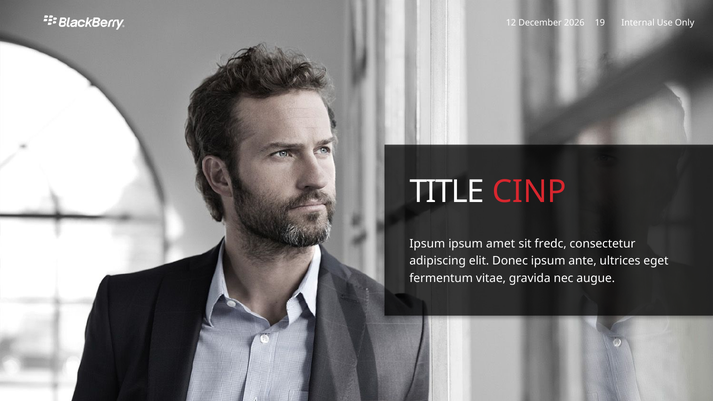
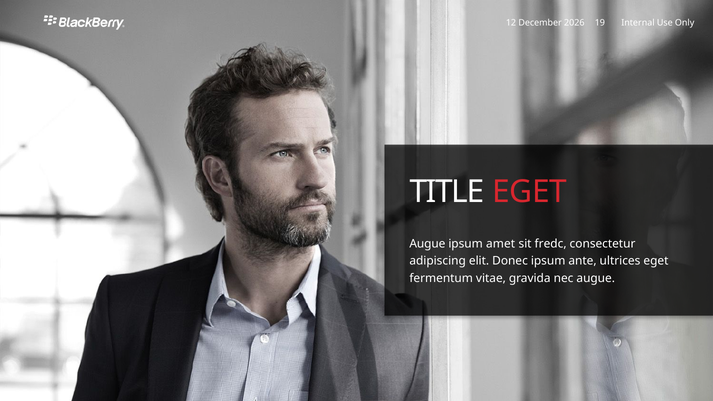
TITLE CINP: CINP -> EGET
Ipsum at (427, 244): Ipsum -> Augue
